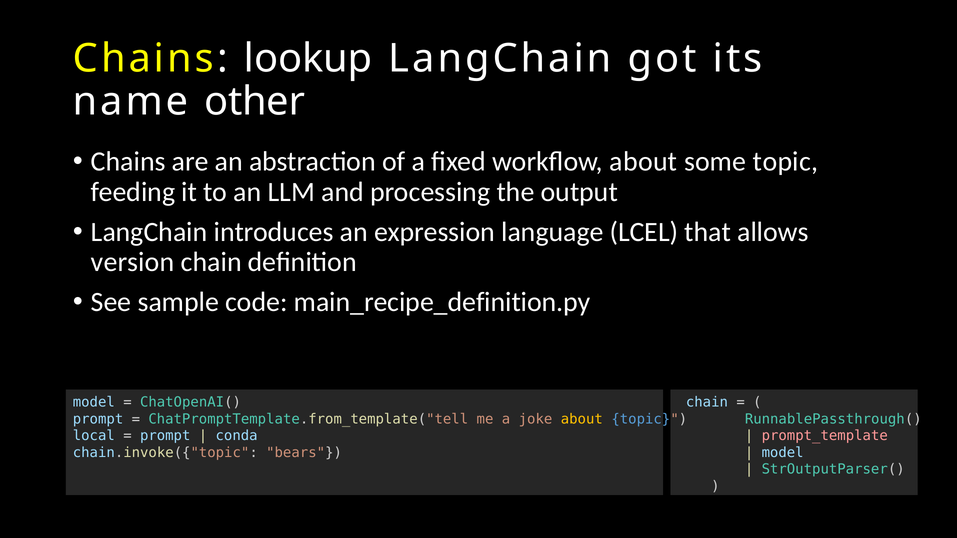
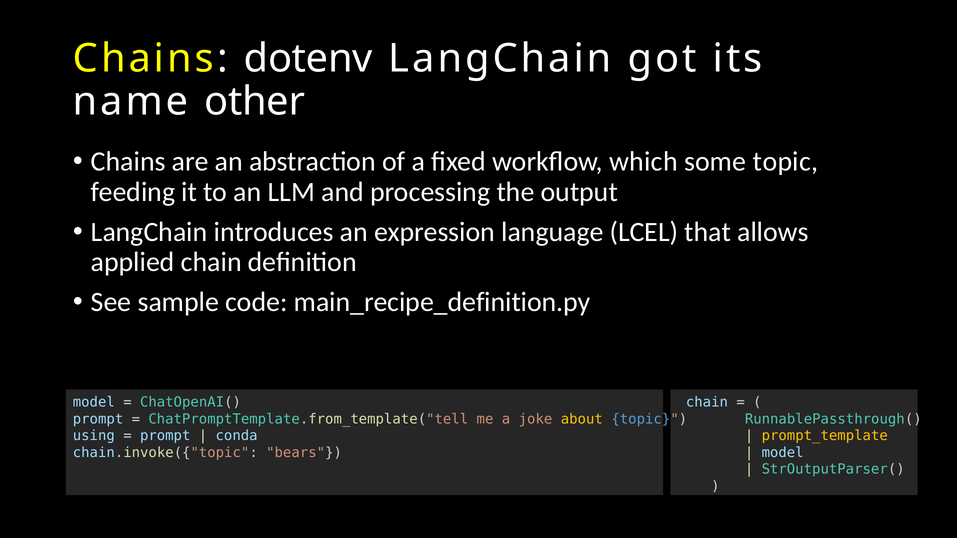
lookup: lookup -> dotenv
workflow about: about -> which
version: version -> applied
local: local -> using
prompt_template colour: pink -> yellow
